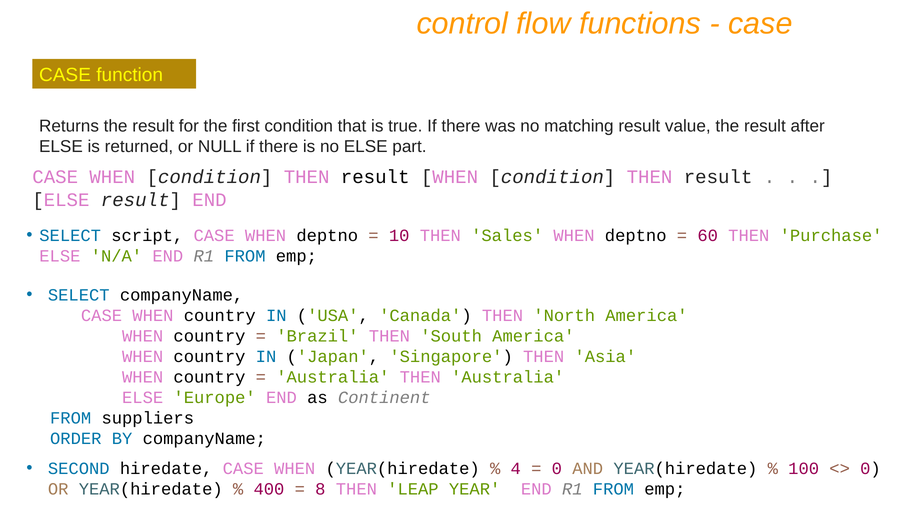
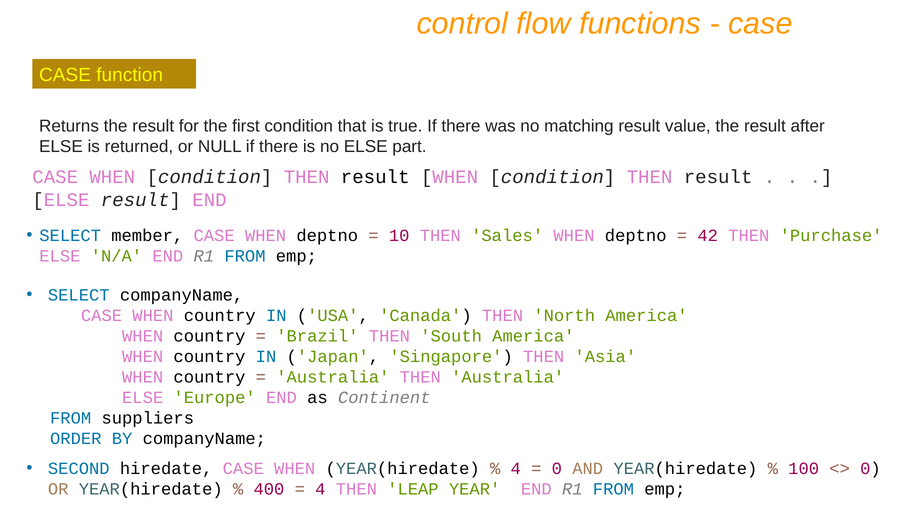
script: script -> member
60: 60 -> 42
8 at (320, 489): 8 -> 4
